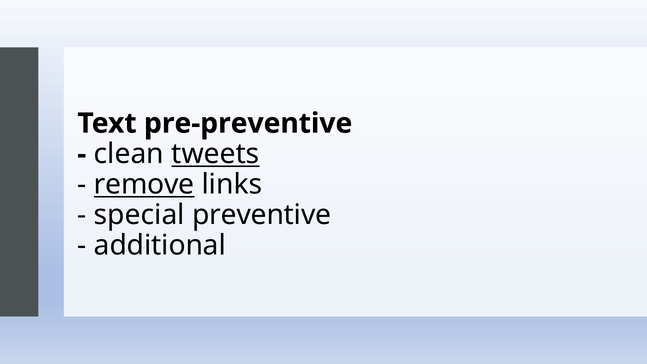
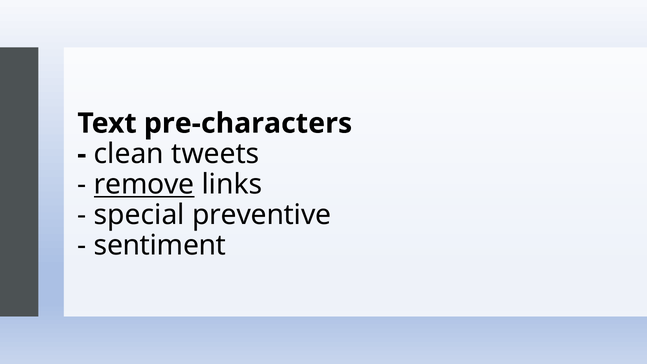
pre-preventive: pre-preventive -> pre-characters
tweets underline: present -> none
additional: additional -> sentiment
